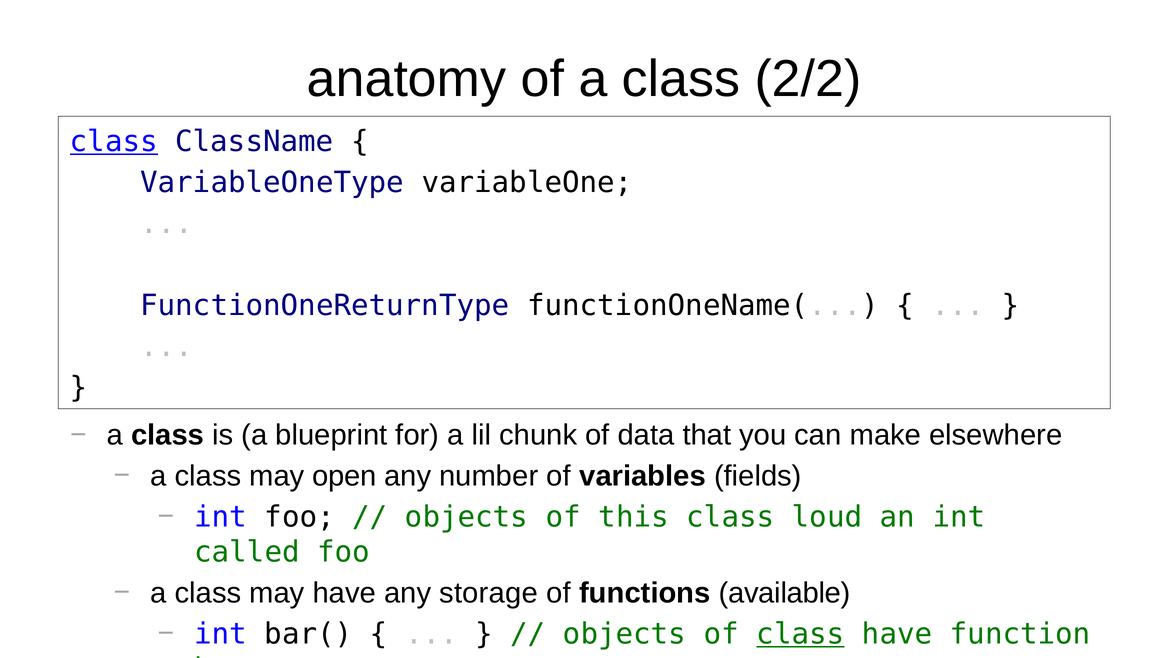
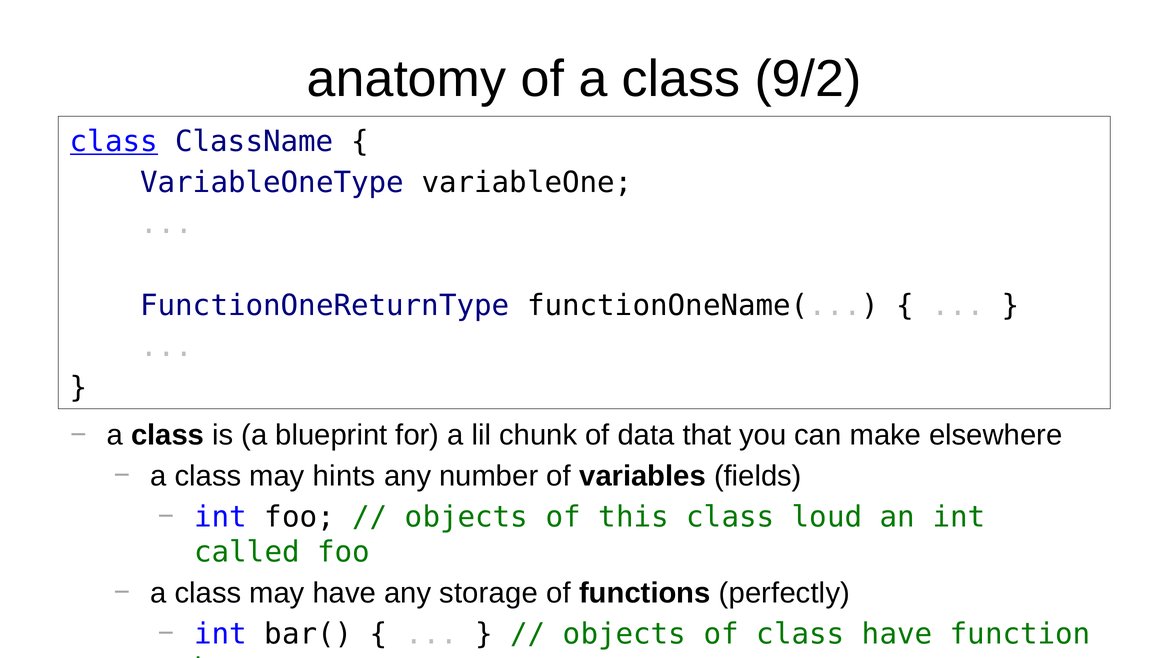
2/2: 2/2 -> 9/2
open: open -> hints
available: available -> perfectly
class at (800, 634) underline: present -> none
